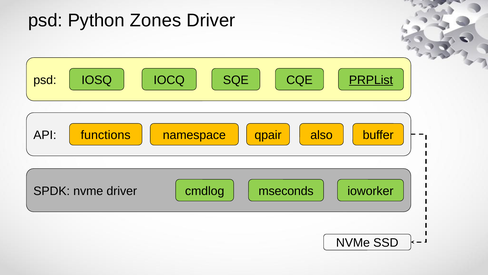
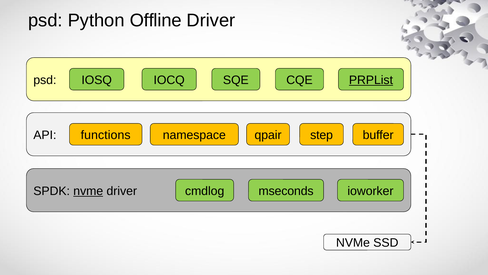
Zones: Zones -> Offline
also: also -> step
nvme at (88, 191) underline: none -> present
